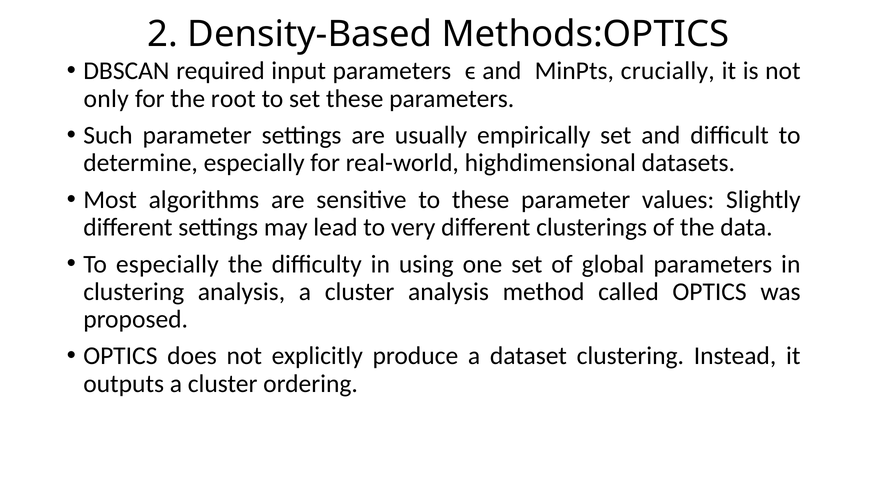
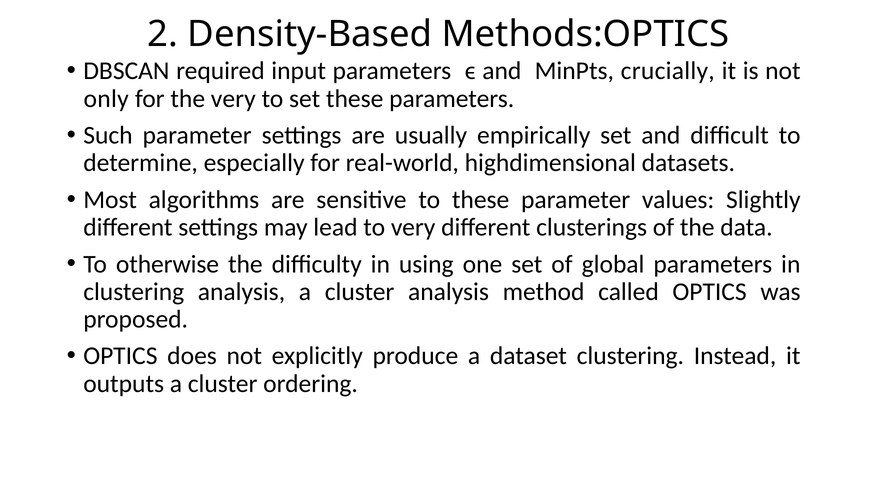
the root: root -> very
To especially: especially -> otherwise
